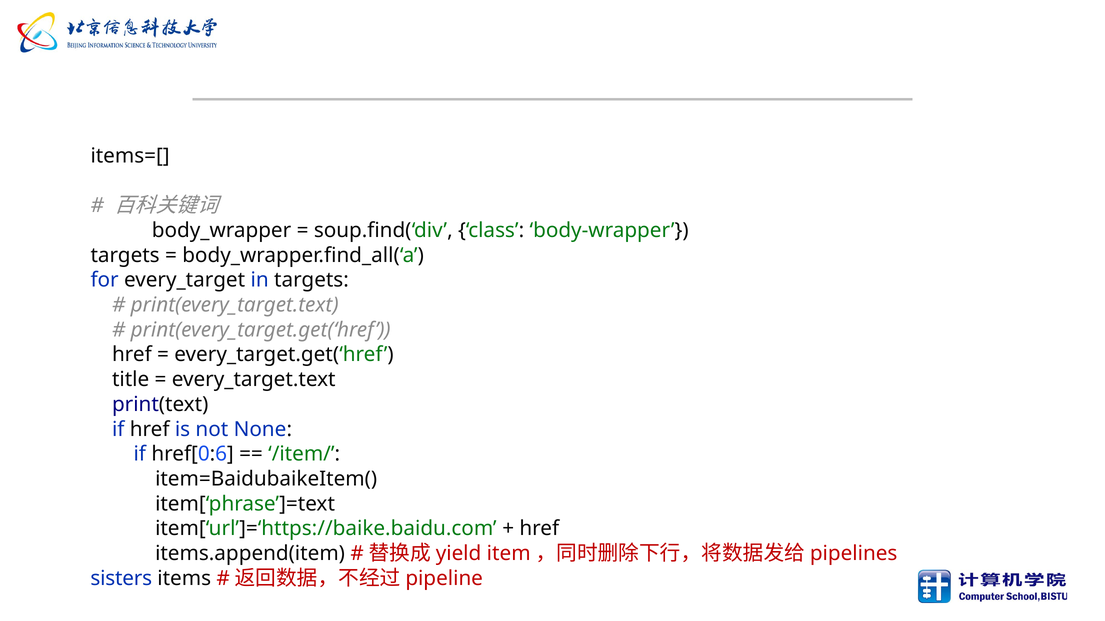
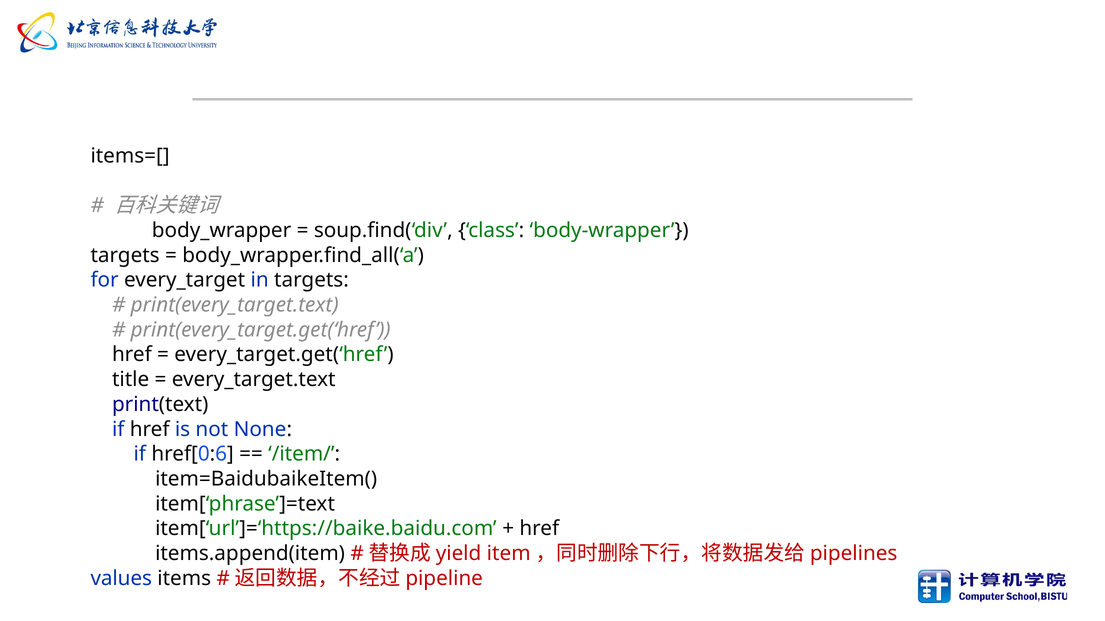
sisters: sisters -> values
